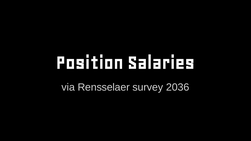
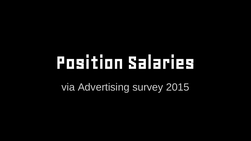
Rensselaer: Rensselaer -> Advertising
2036: 2036 -> 2015
